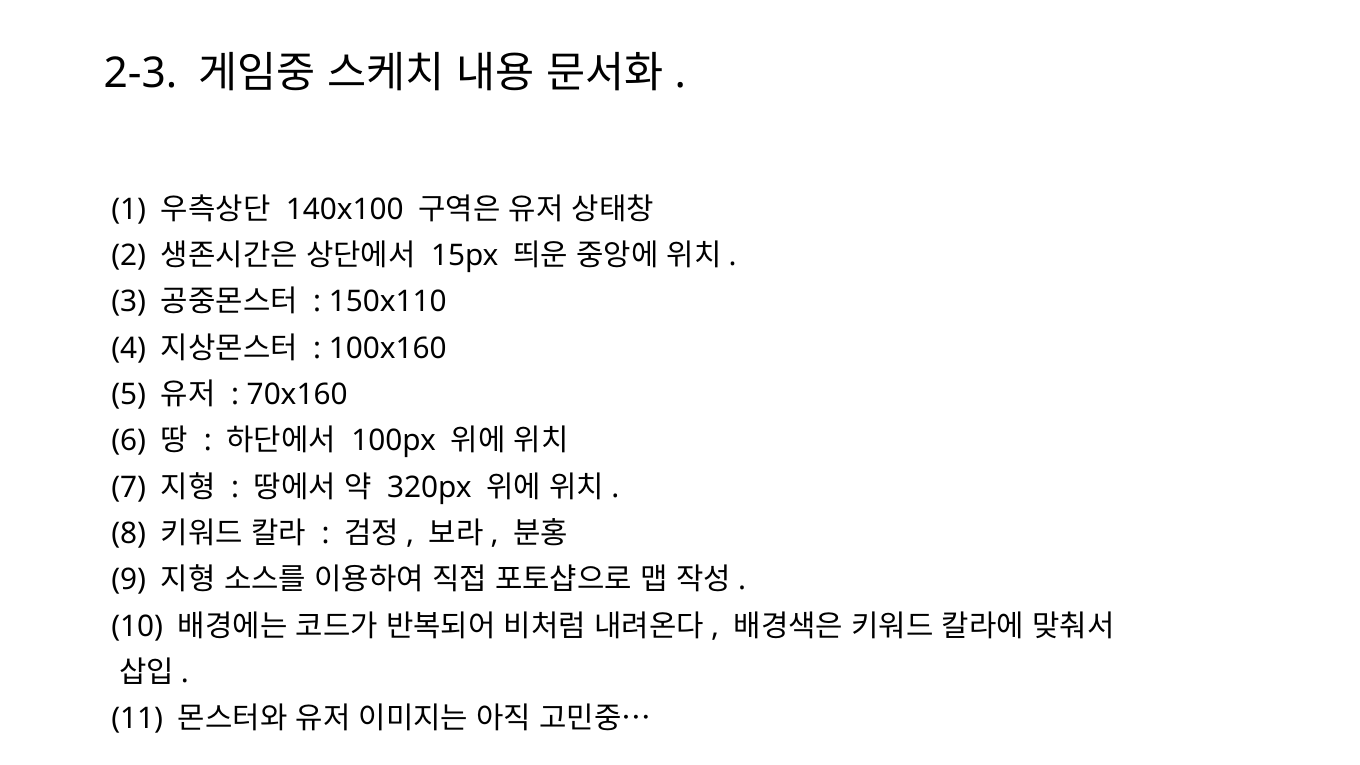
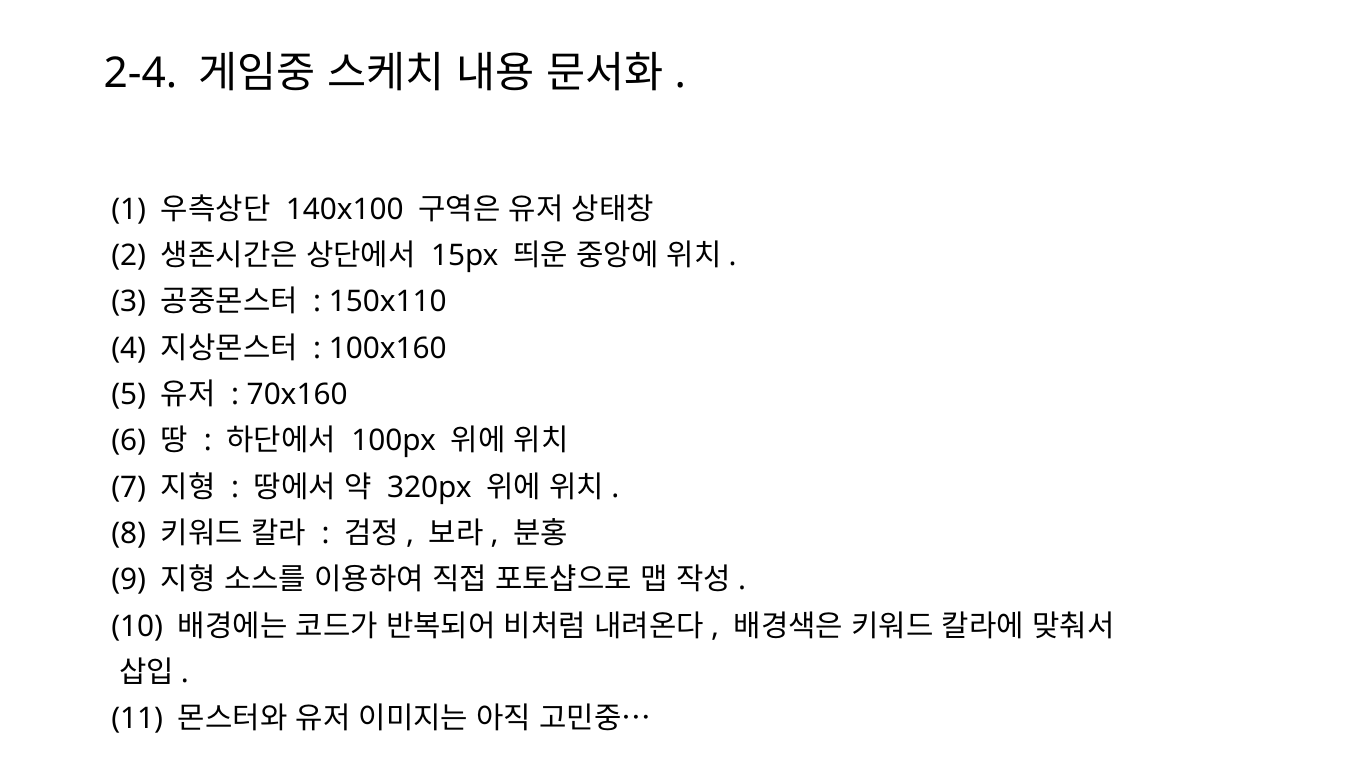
2-3: 2-3 -> 2-4
